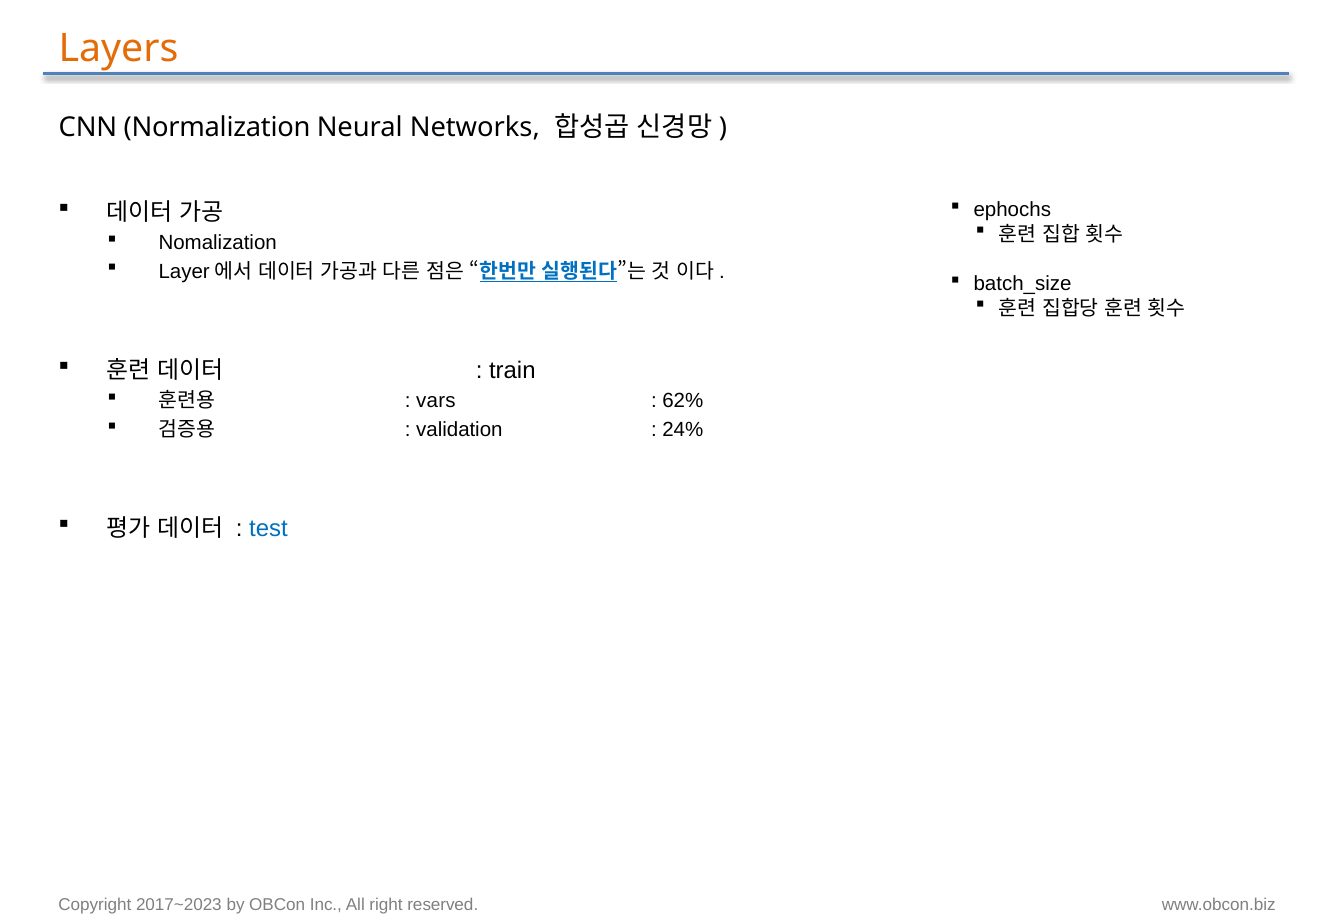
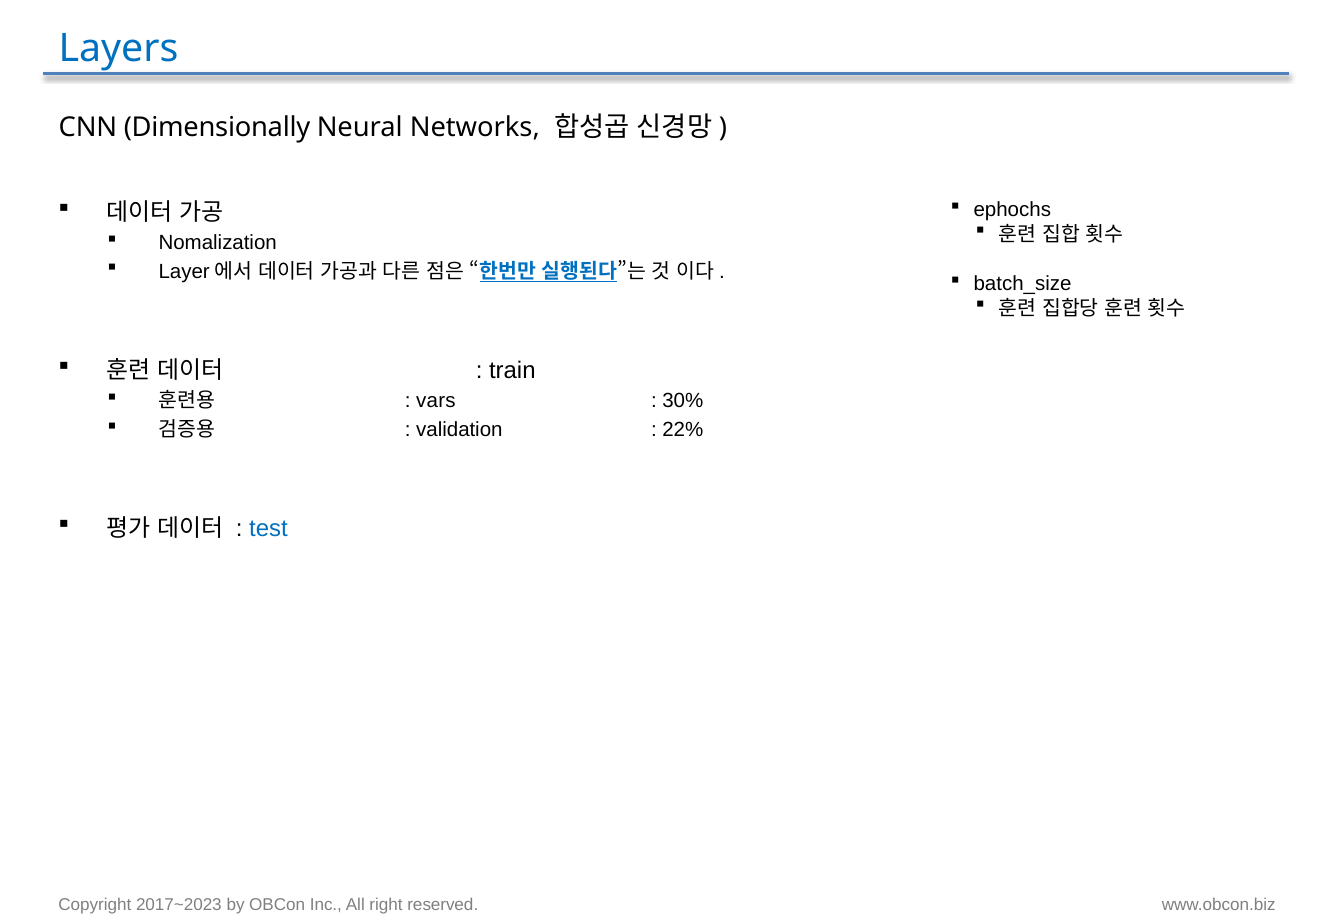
Layers colour: orange -> blue
Normalization: Normalization -> Dimensionally
62%: 62% -> 30%
24%: 24% -> 22%
